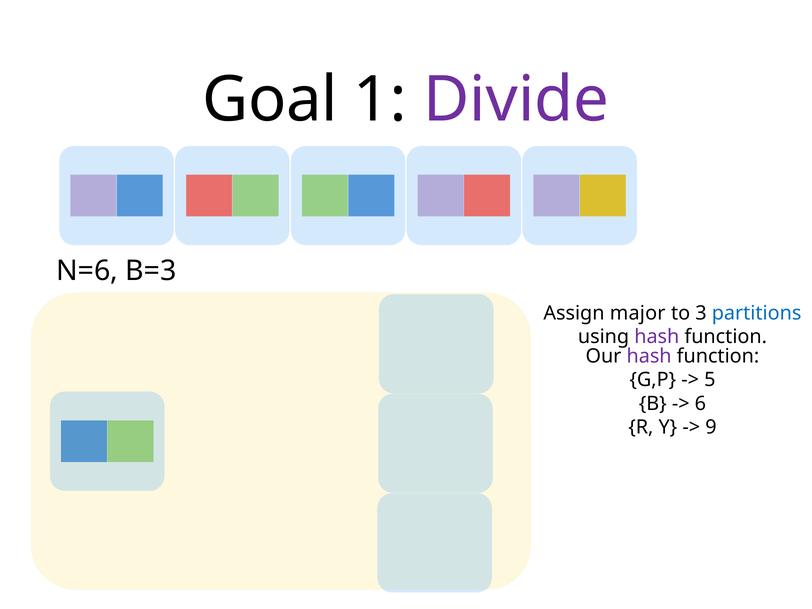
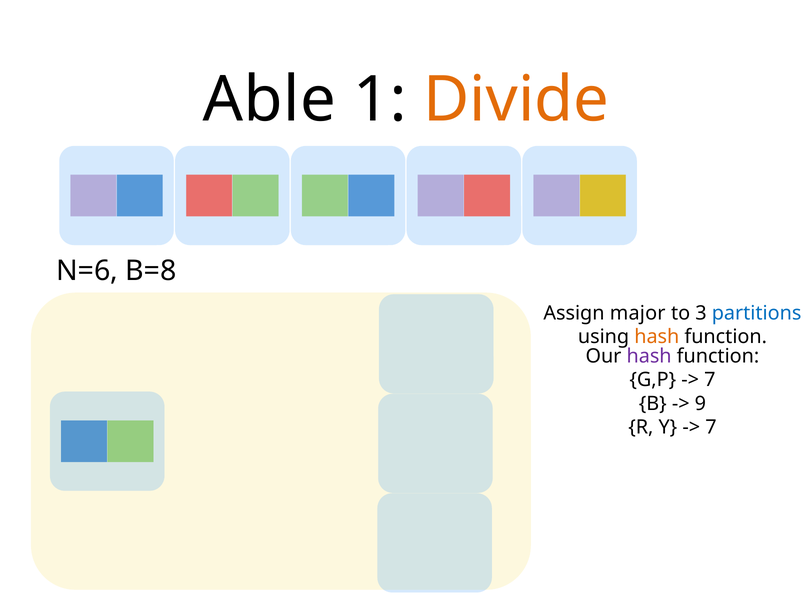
Goal: Goal -> Able
Divide colour: purple -> orange
B=3: B=3 -> B=8
hash at (657, 337) colour: purple -> orange
5 at (710, 380): 5 -> 7
6: 6 -> 9
9 at (711, 427): 9 -> 7
